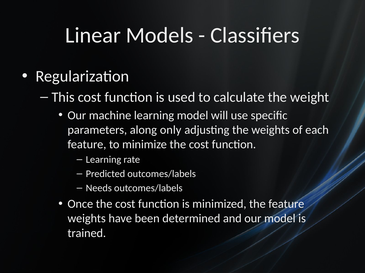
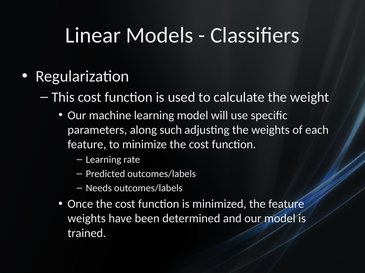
only: only -> such
